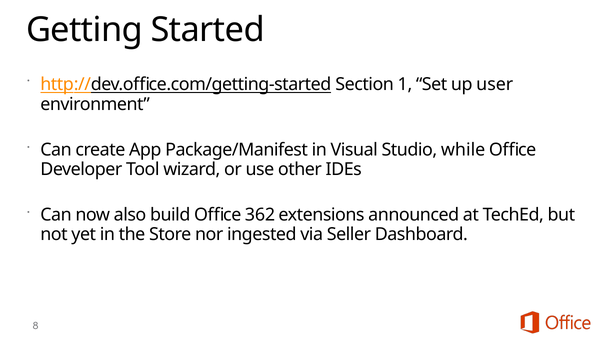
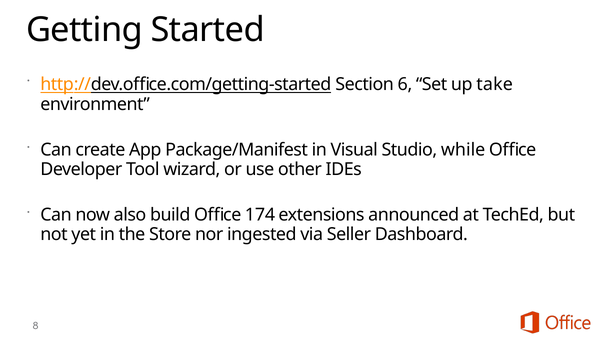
1: 1 -> 6
user: user -> take
362: 362 -> 174
